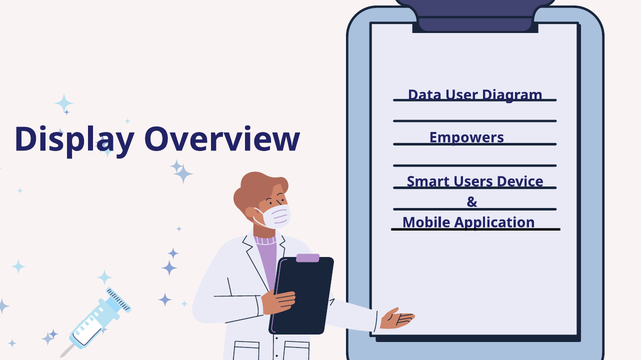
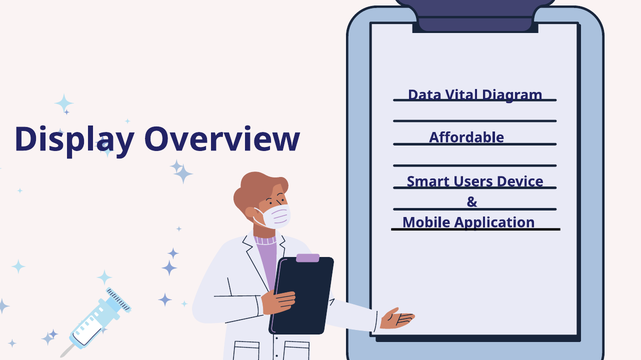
User: User -> Vital
Empowers: Empowers -> Affordable
